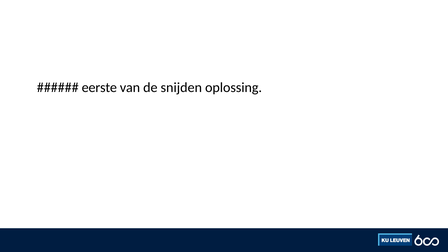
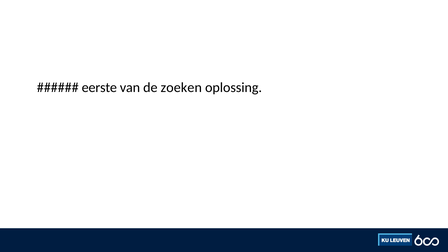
snijden: snijden -> zoeken
